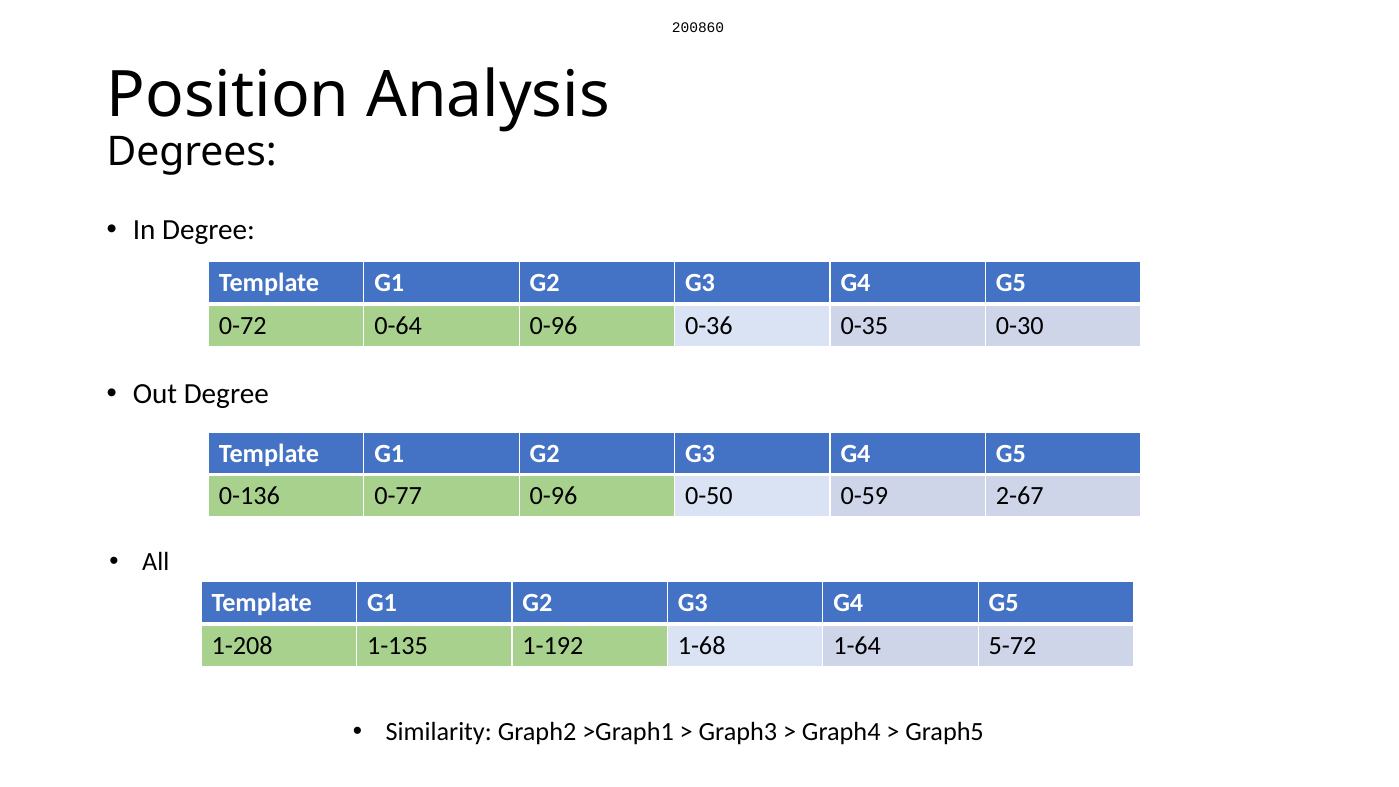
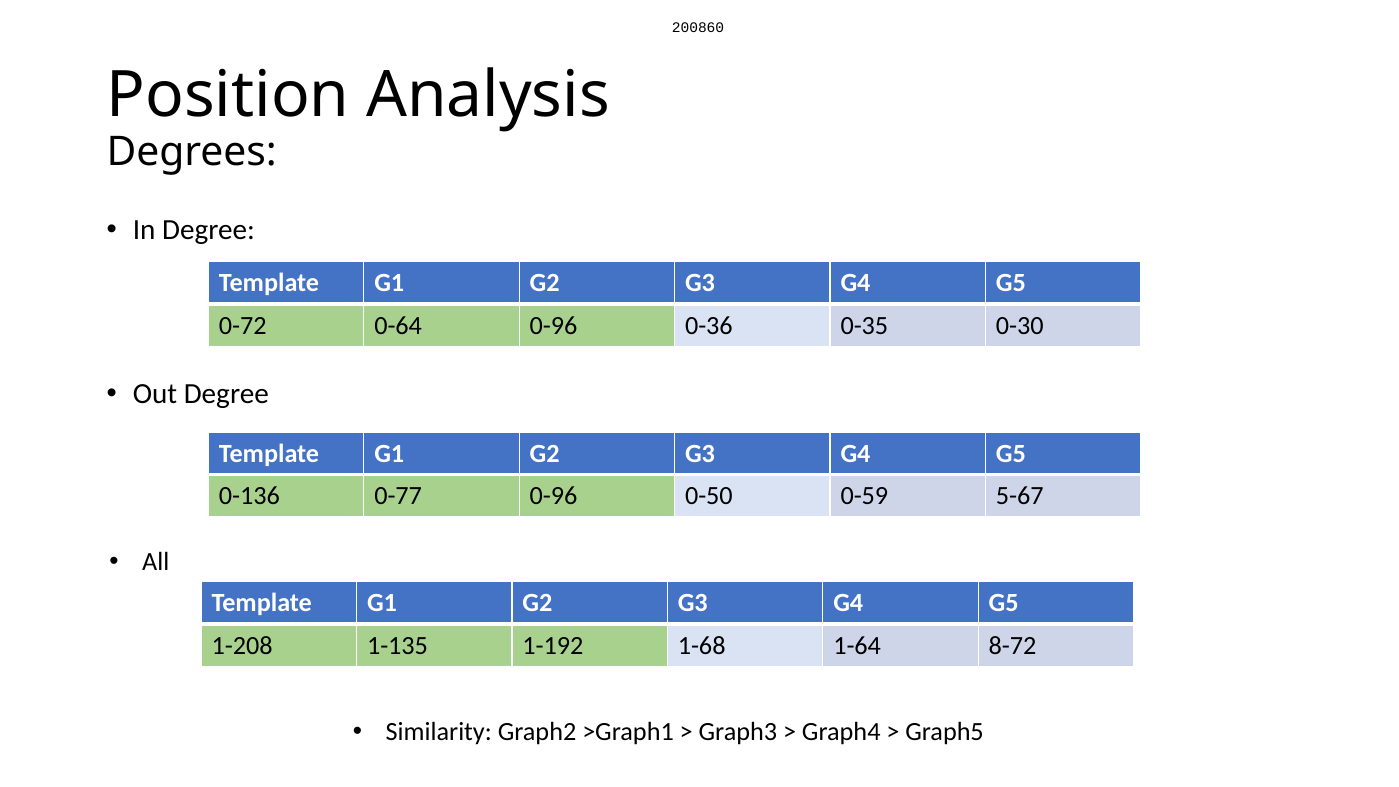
2-67: 2-67 -> 5-67
5-72: 5-72 -> 8-72
